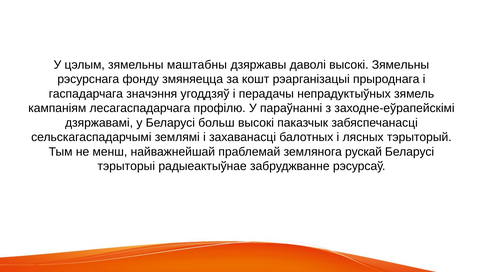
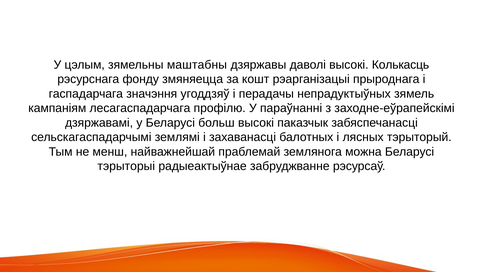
высокі Зямельны: Зямельны -> Колькасць
рускай: рускай -> можна
